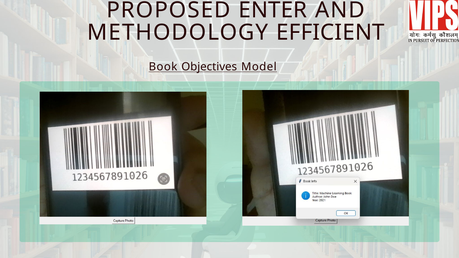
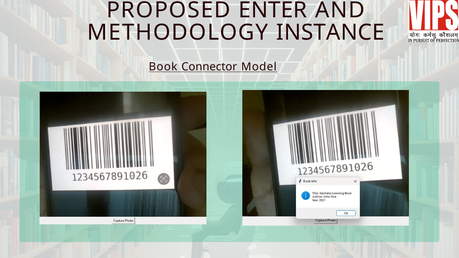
EFFICIENT: EFFICIENT -> INSTANCE
Objectives: Objectives -> Connector
